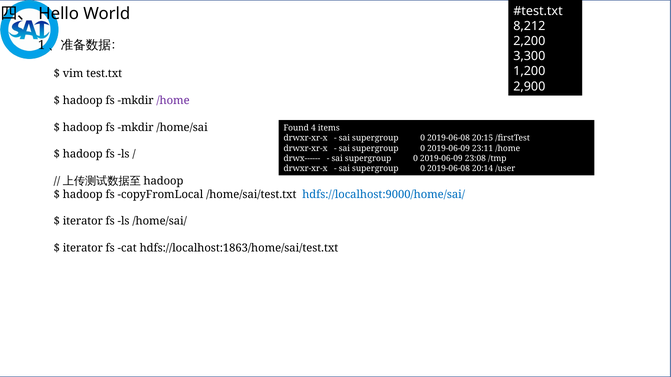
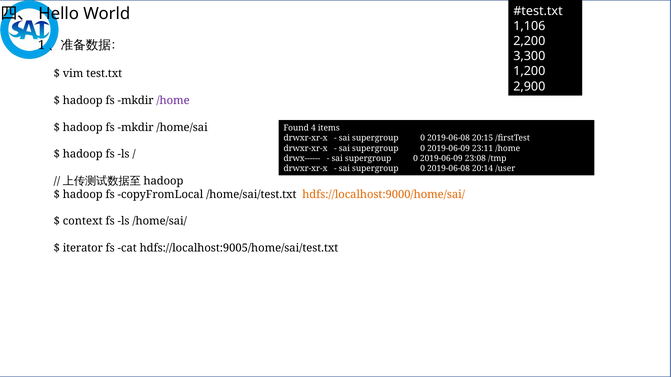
8,212: 8,212 -> 1,106
hdfs://localhost:9000/home/sai/ colour: blue -> orange
iterator at (83, 221): iterator -> context
hdfs://localhost:1863/home/sai/test.txt: hdfs://localhost:1863/home/sai/test.txt -> hdfs://localhost:9005/home/sai/test.txt
